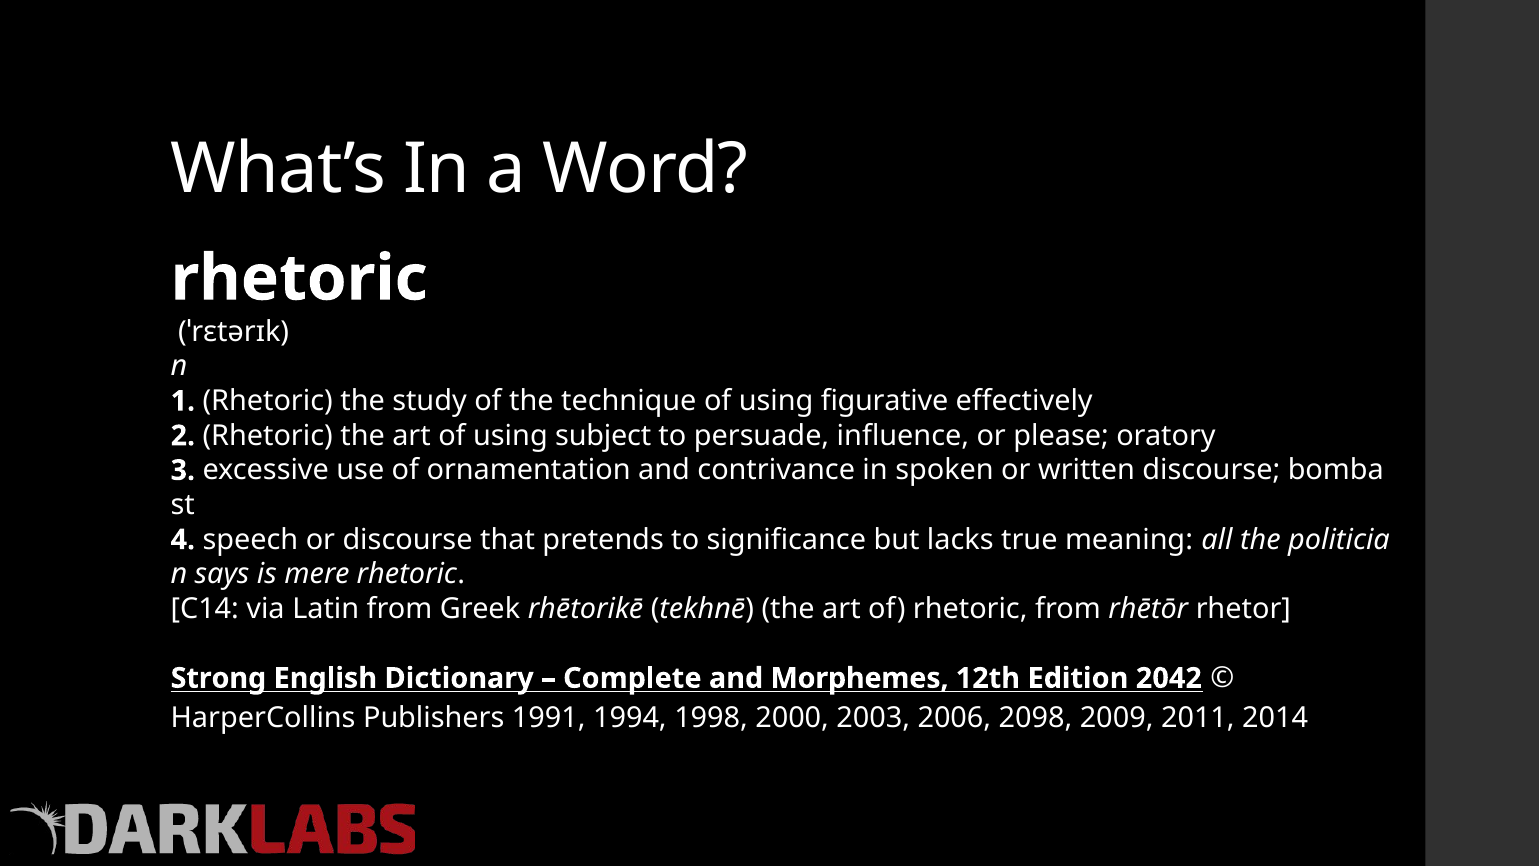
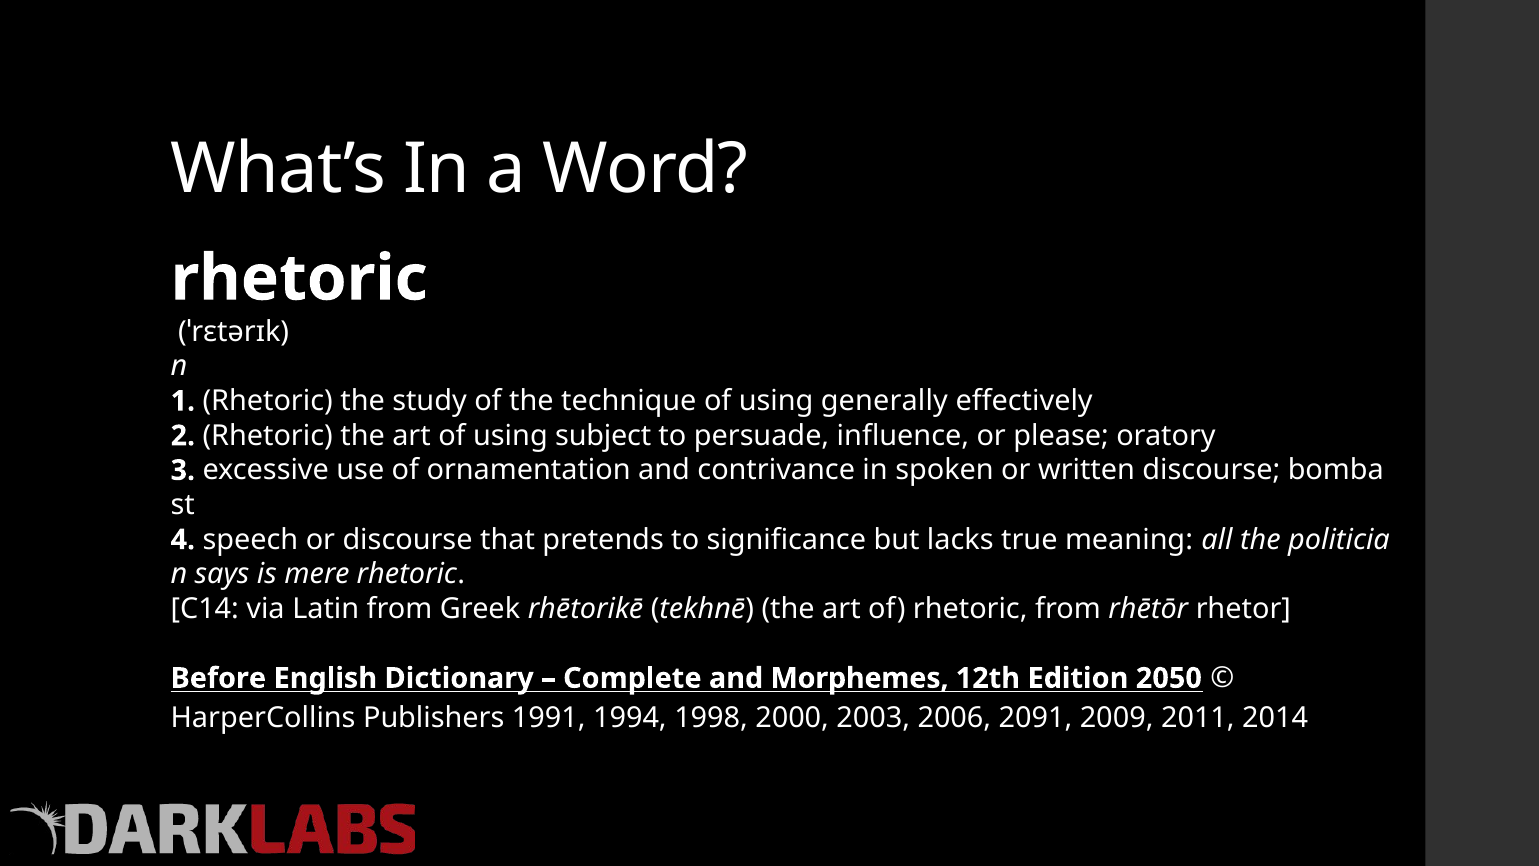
figurative: figurative -> generally
Strong: Strong -> Before
2042: 2042 -> 2050
2098: 2098 -> 2091
